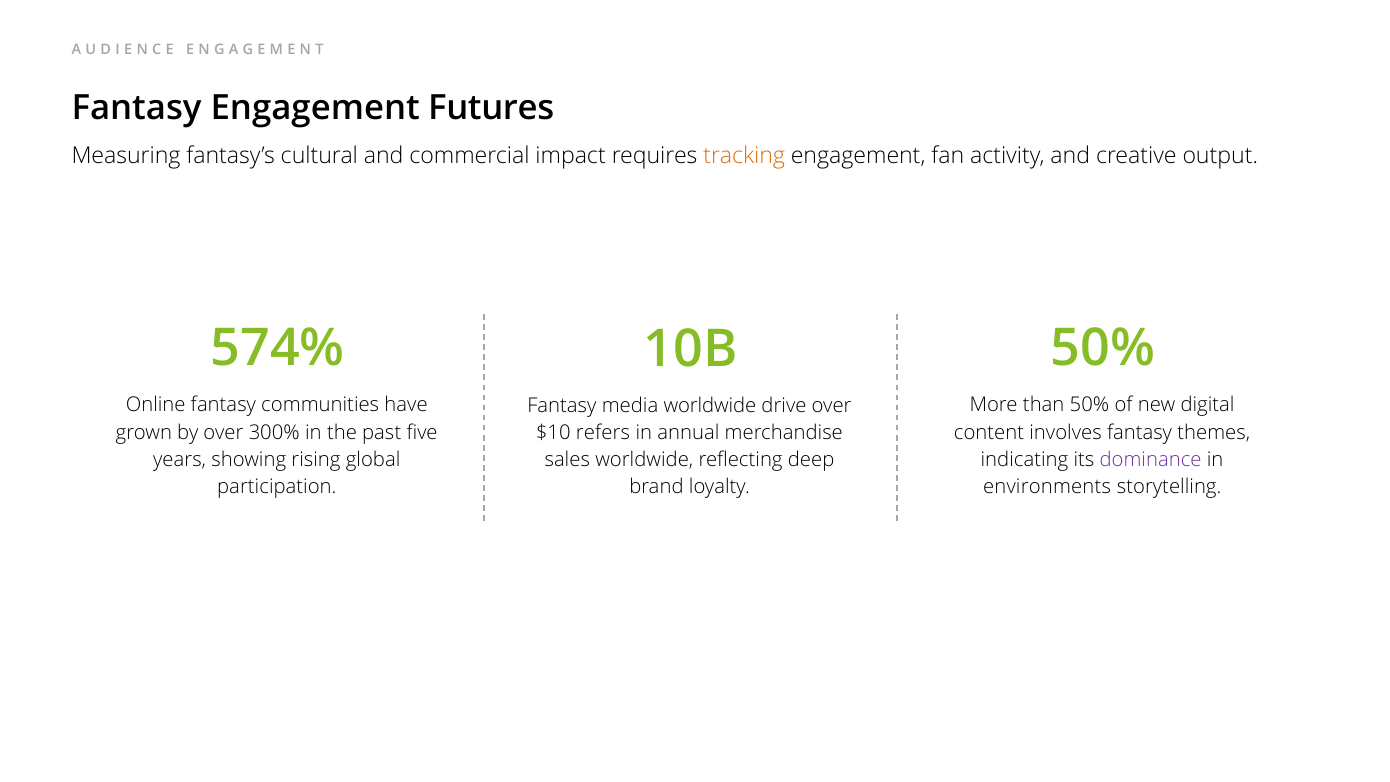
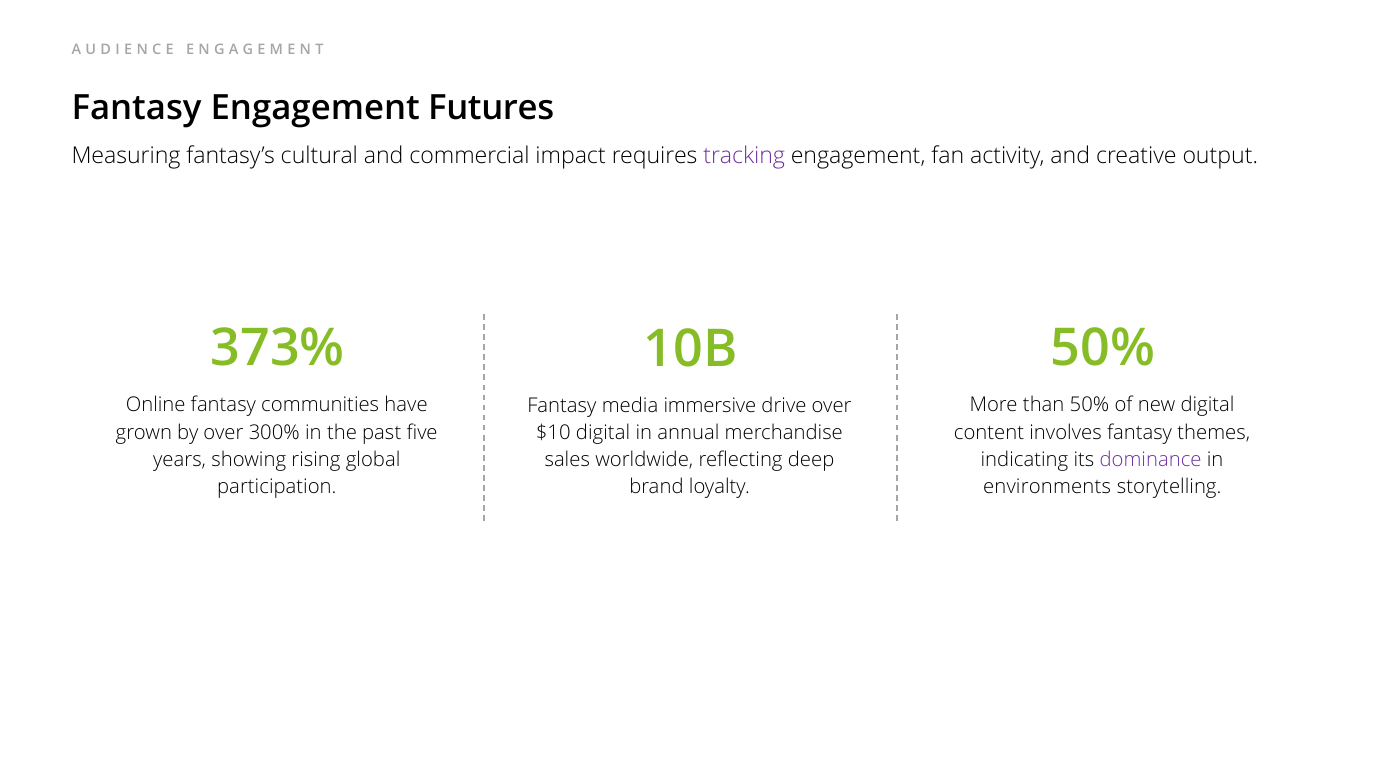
tracking colour: orange -> purple
574%: 574% -> 373%
media worldwide: worldwide -> immersive
$10 refers: refers -> digital
